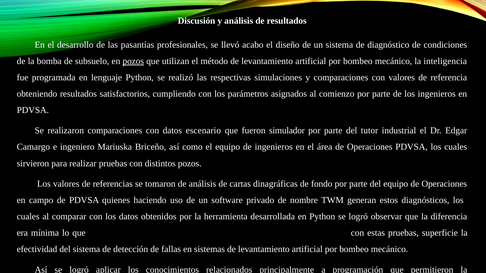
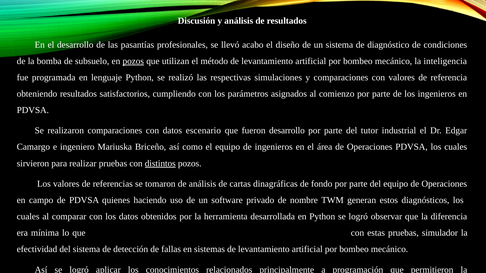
fueron simulador: simulador -> desarrollo
distintos underline: none -> present
superficie: superficie -> simulador
